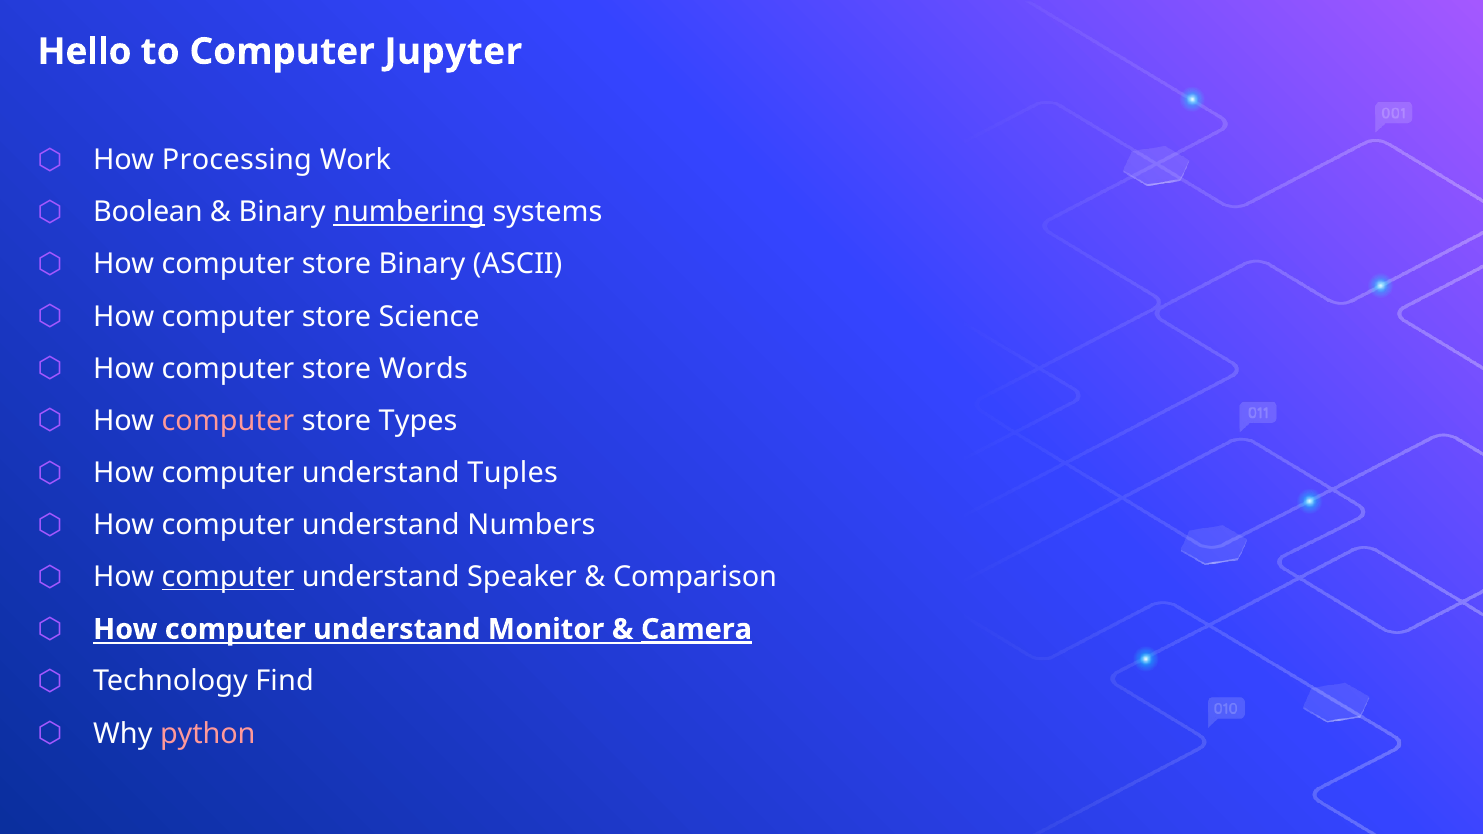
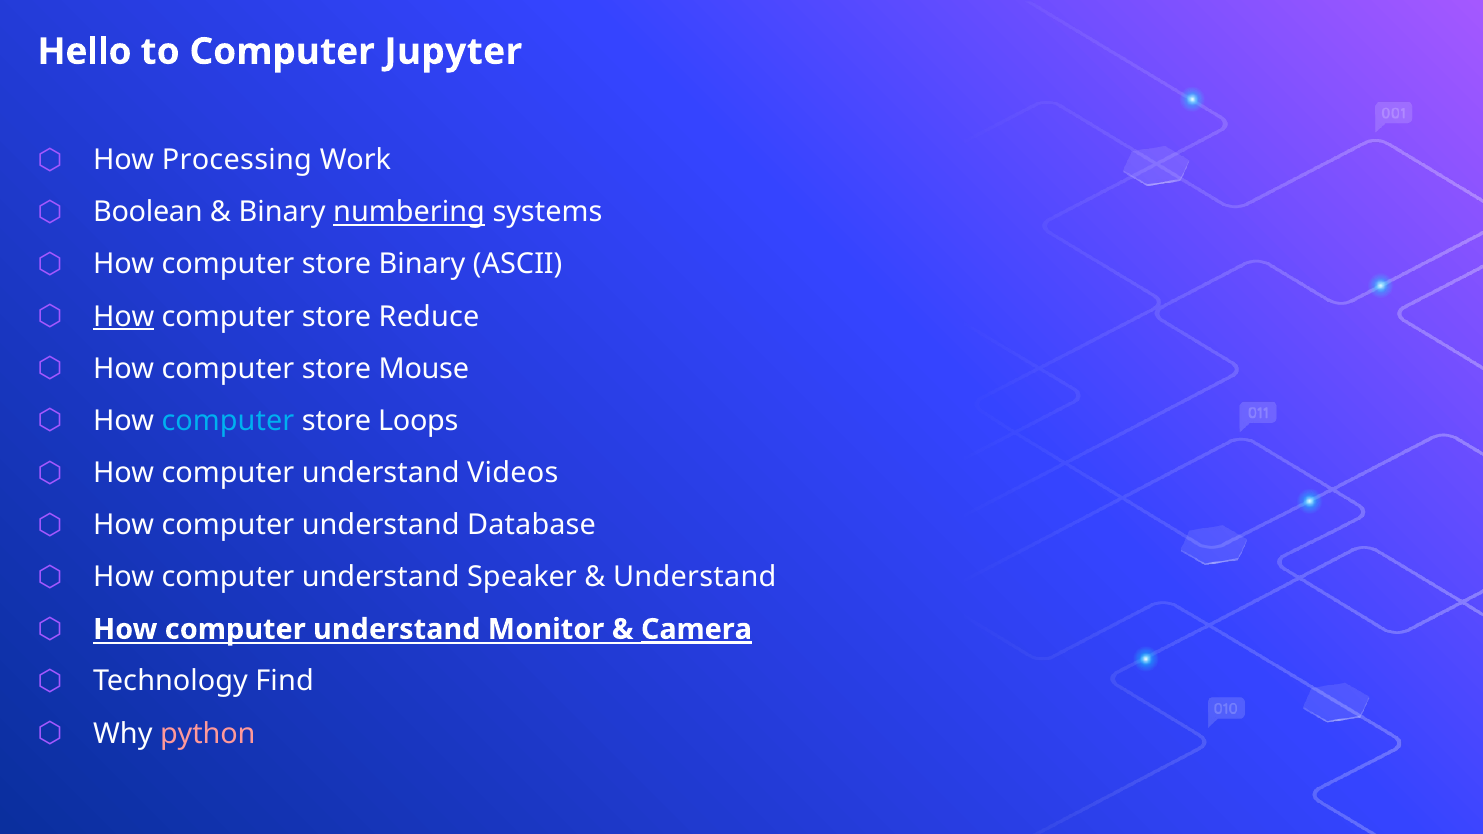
How at (124, 317) underline: none -> present
Science: Science -> Reduce
Words: Words -> Mouse
computer at (228, 421) colour: pink -> light blue
Types: Types -> Loops
Tuples: Tuples -> Videos
Numbers: Numbers -> Database
computer at (228, 577) underline: present -> none
Comparison at (695, 577): Comparison -> Understand
